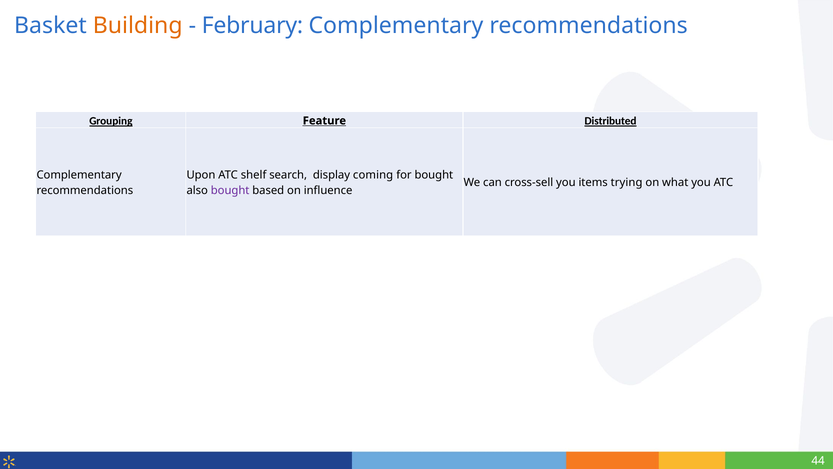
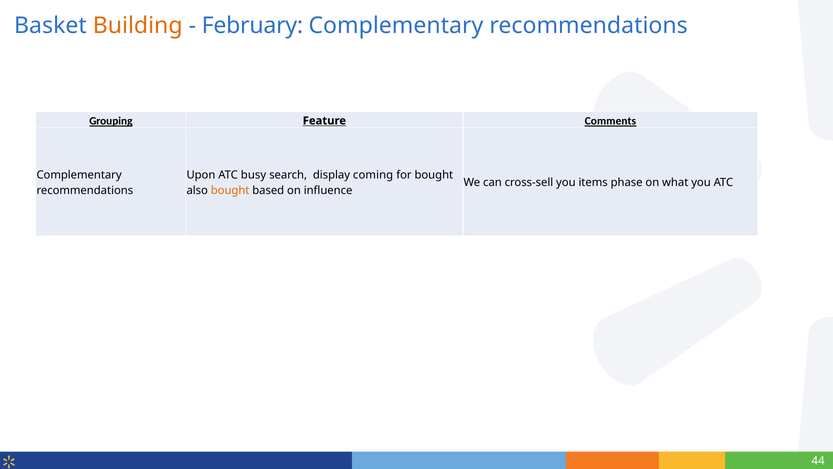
Distributed: Distributed -> Comments
shelf: shelf -> busy
trying: trying -> phase
bought at (230, 190) colour: purple -> orange
